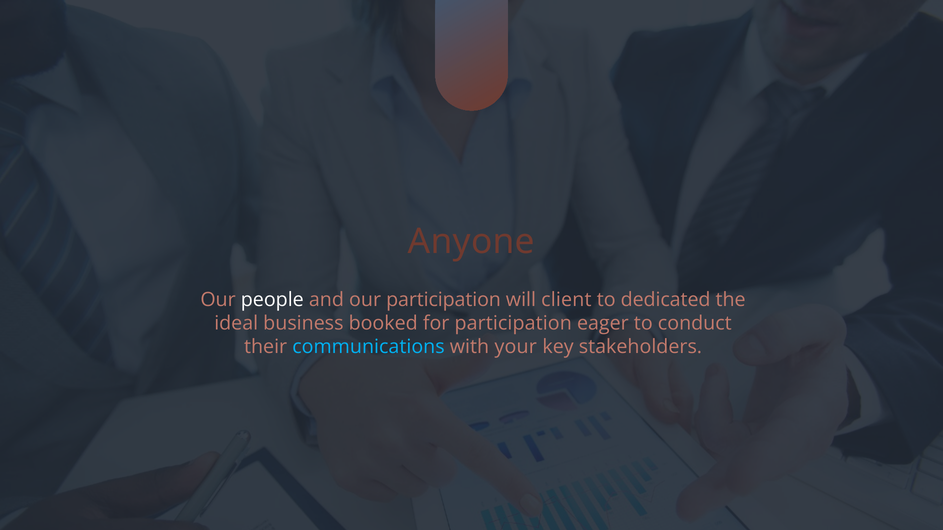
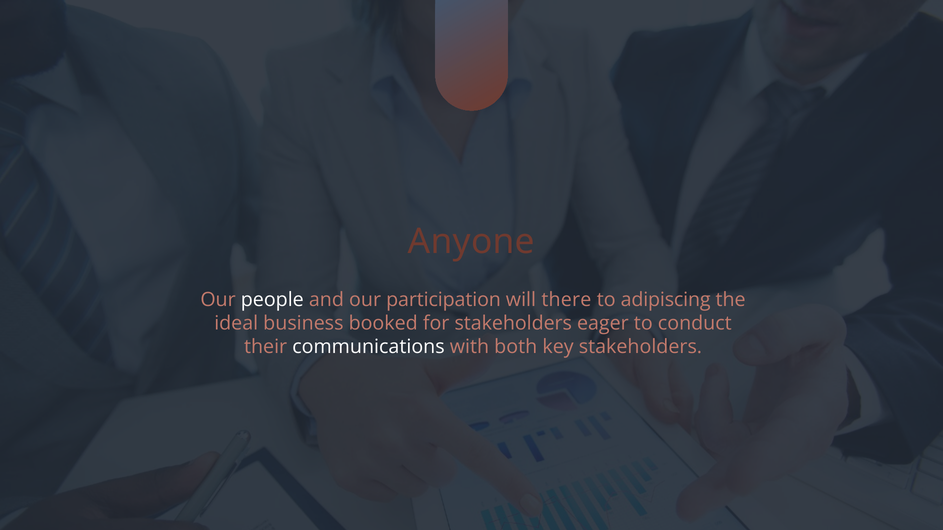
client: client -> there
dedicated: dedicated -> adipiscing
for participation: participation -> stakeholders
communications colour: light blue -> white
your: your -> both
